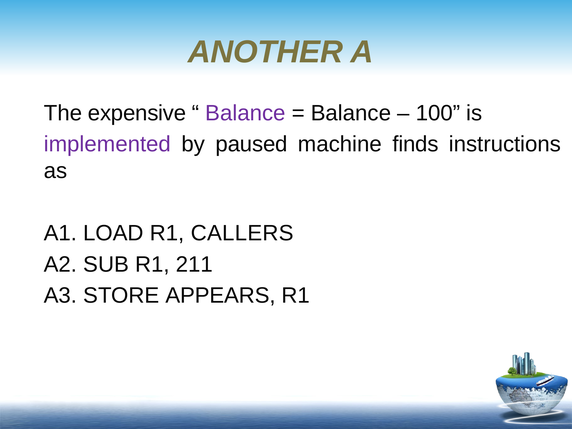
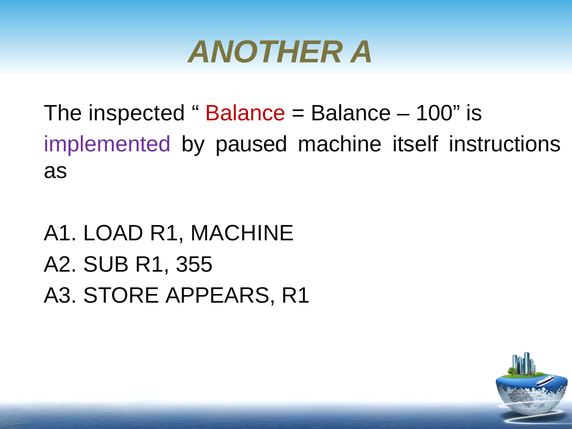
expensive: expensive -> inspected
Balance at (245, 113) colour: purple -> red
finds: finds -> itself
R1 CALLERS: CALLERS -> MACHINE
211: 211 -> 355
